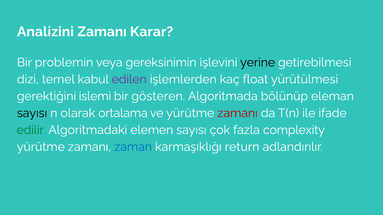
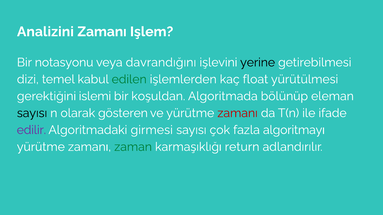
Karar: Karar -> Işlem
problemin: problemin -> notasyonu
gereksinimin: gereksinimin -> davrandığını
edilen colour: purple -> green
gösteren: gösteren -> koşuldan
ortalama: ortalama -> gösteren
edilir colour: green -> purple
elemen: elemen -> girmesi
complexity: complexity -> algoritmayı
zaman colour: blue -> green
